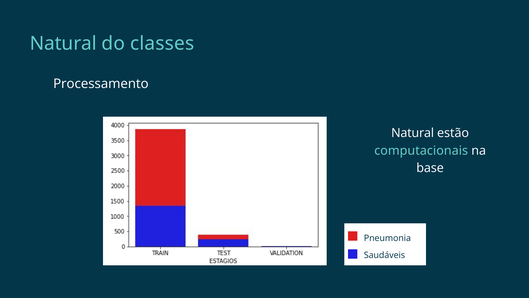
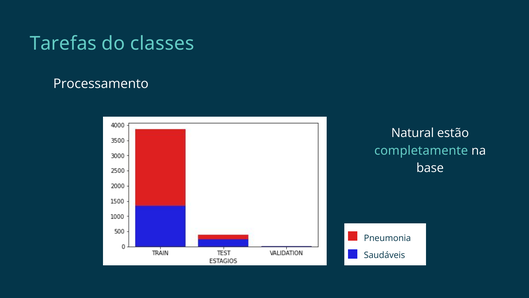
Natural at (63, 44): Natural -> Tarefas
computacionais: computacionais -> completamente
